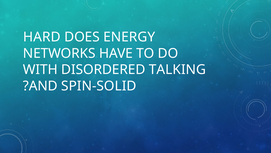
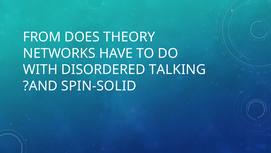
HARD: HARD -> FROM
ENERGY: ENERGY -> THEORY
